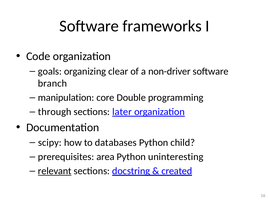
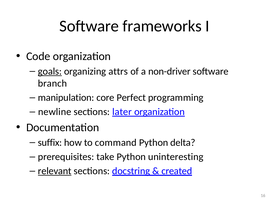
goals underline: none -> present
clear: clear -> attrs
Double: Double -> Perfect
through: through -> newline
scipy: scipy -> suffix
databases: databases -> command
child: child -> delta
area: area -> take
